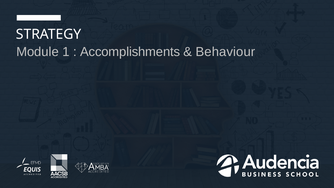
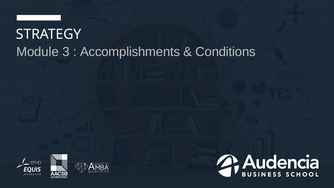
1: 1 -> 3
Behaviour: Behaviour -> Conditions
